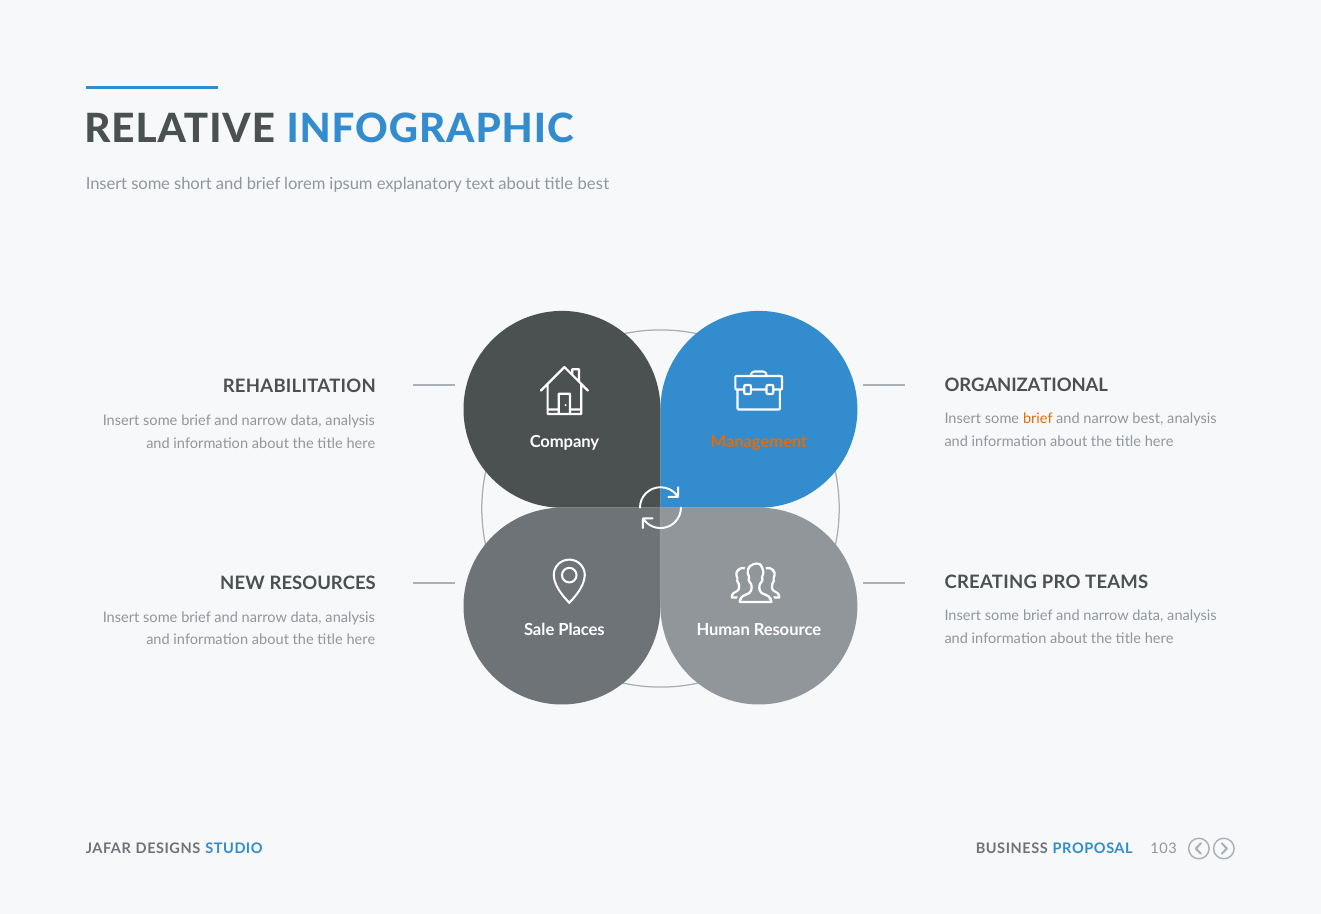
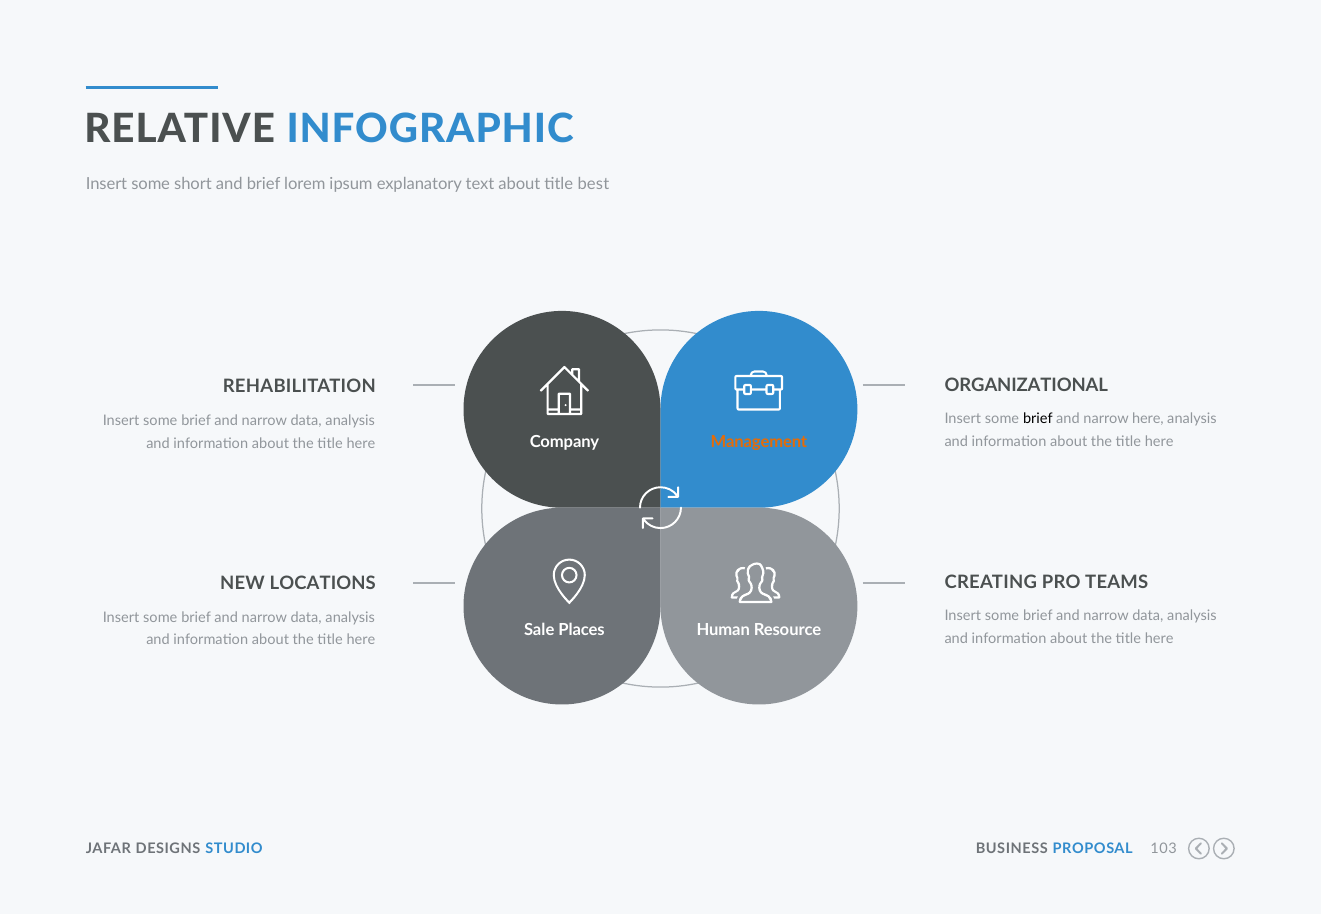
brief at (1038, 419) colour: orange -> black
narrow best: best -> here
RESOURCES: RESOURCES -> LOCATIONS
